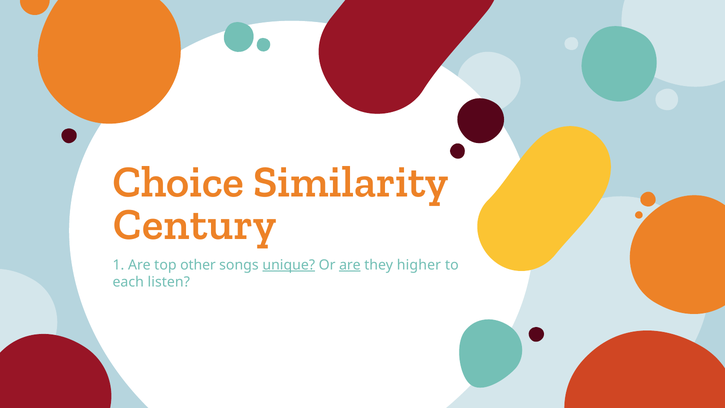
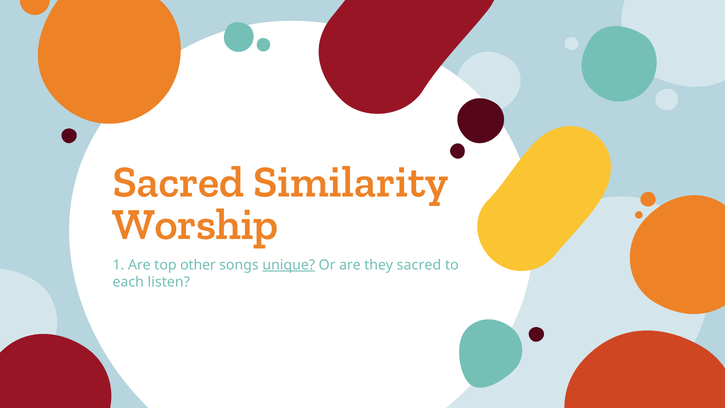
Choice at (178, 182): Choice -> Sacred
Century: Century -> Worship
are at (350, 265) underline: present -> none
they higher: higher -> sacred
